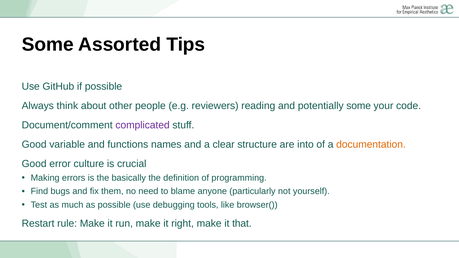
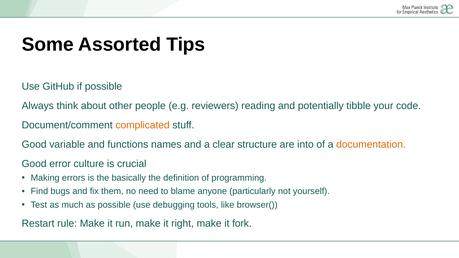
potentially some: some -> tibble
complicated colour: purple -> orange
that: that -> fork
